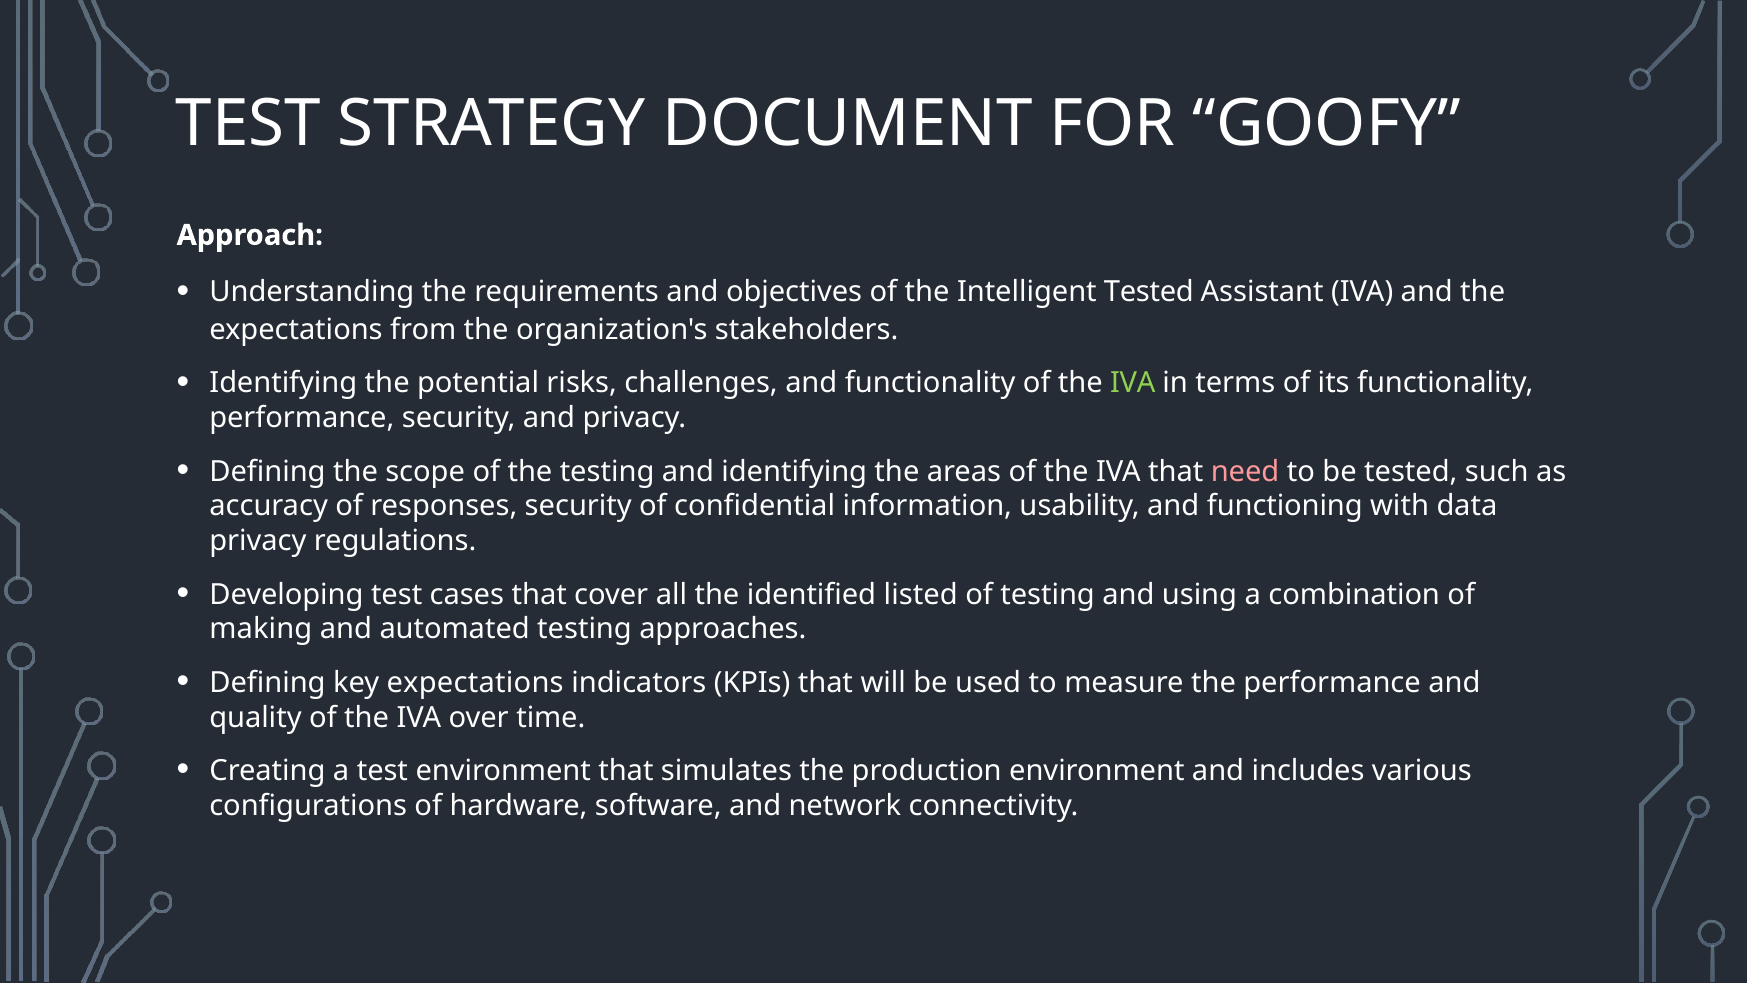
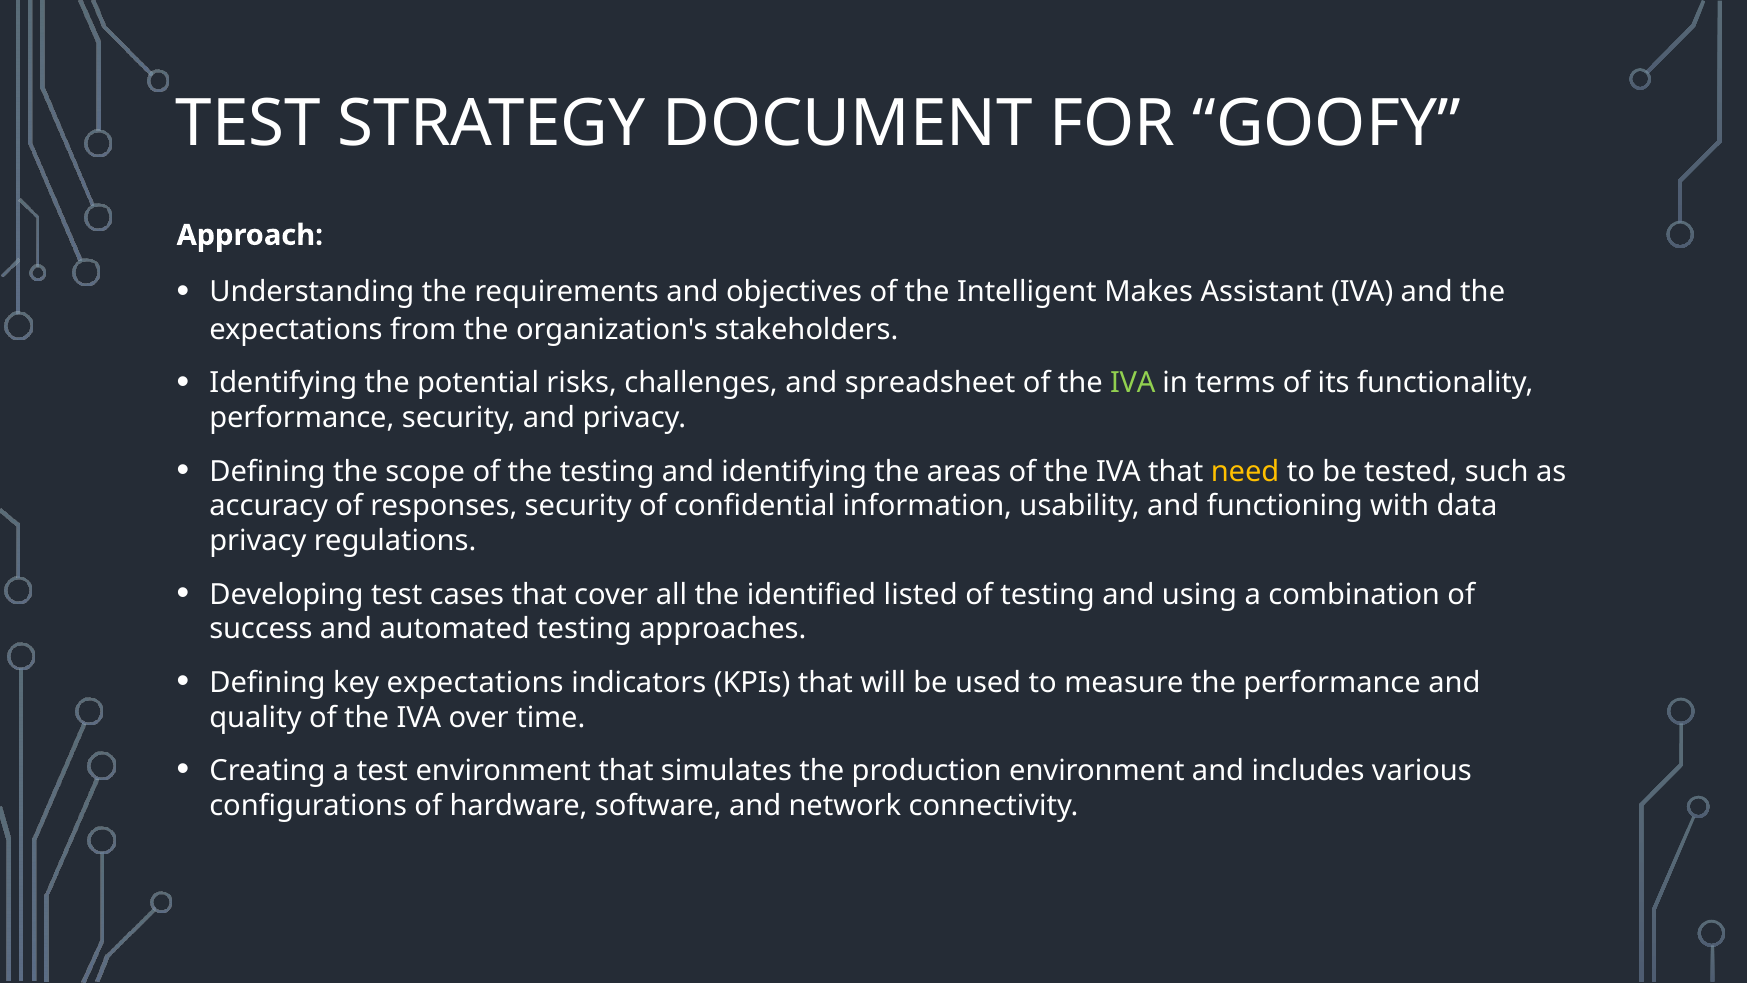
Intelligent Tested: Tested -> Makes
and functionality: functionality -> spreadsheet
need colour: pink -> yellow
making: making -> success
